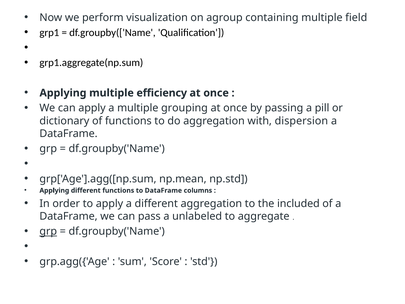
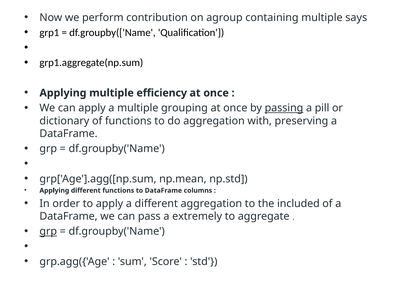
visualization: visualization -> contribution
field: field -> says
passing underline: none -> present
dispersion: dispersion -> preserving
unlabeled: unlabeled -> extremely
